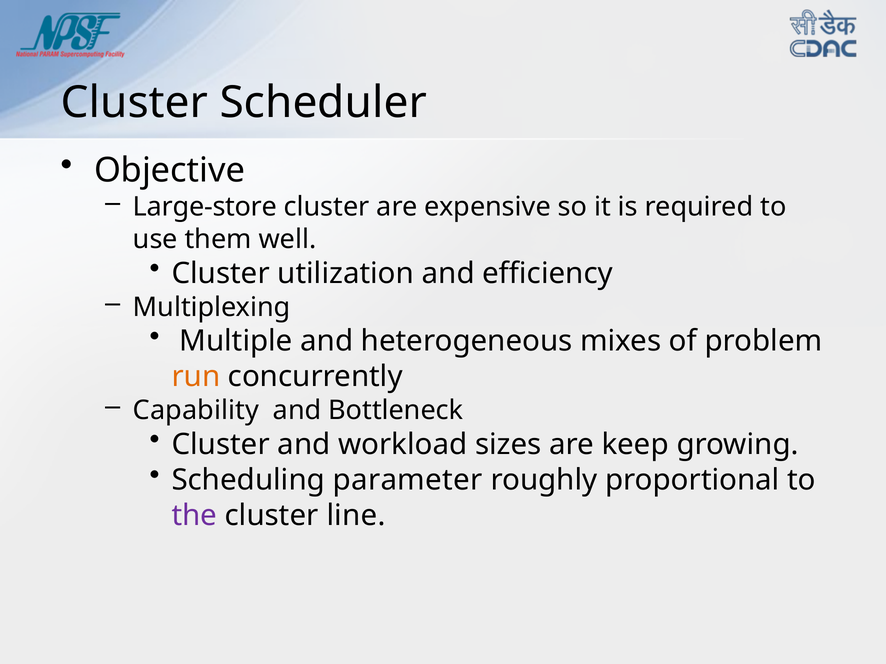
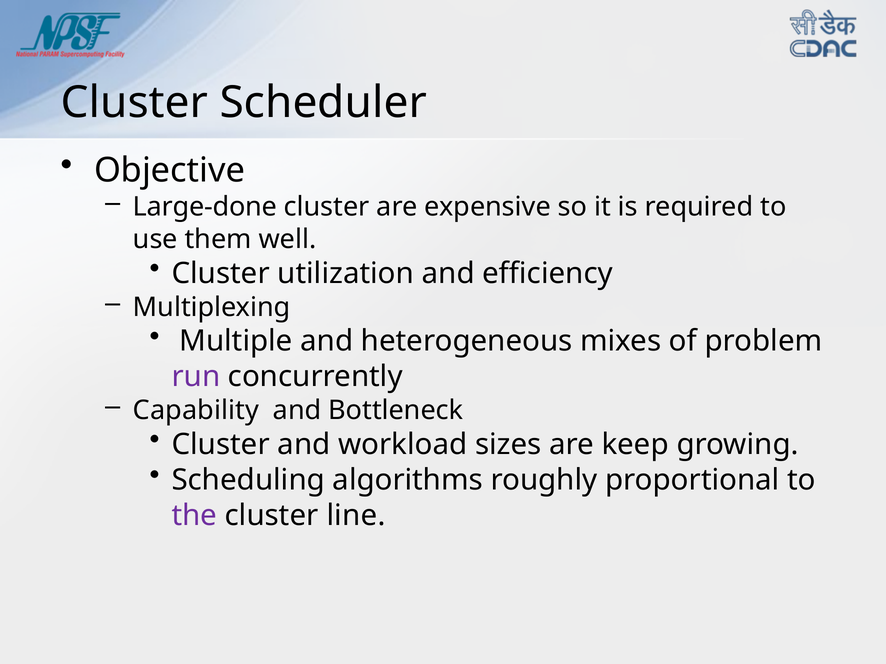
Large-store: Large-store -> Large-done
run colour: orange -> purple
parameter: parameter -> algorithms
